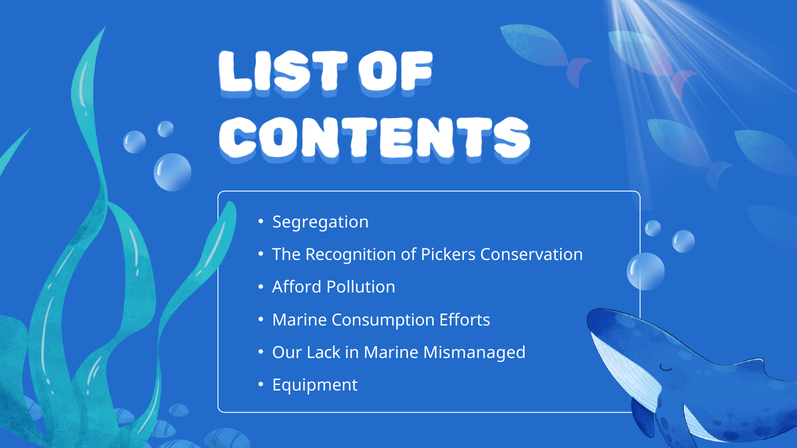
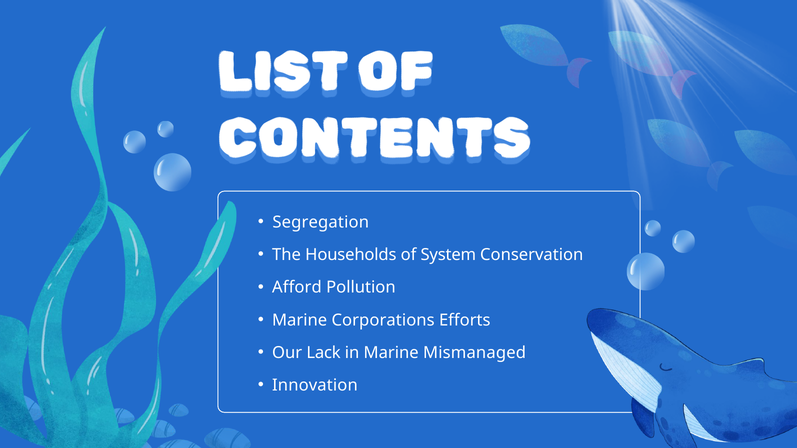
Recognition: Recognition -> Households
Pickers: Pickers -> System
Consumption: Consumption -> Corporations
Equipment: Equipment -> Innovation
